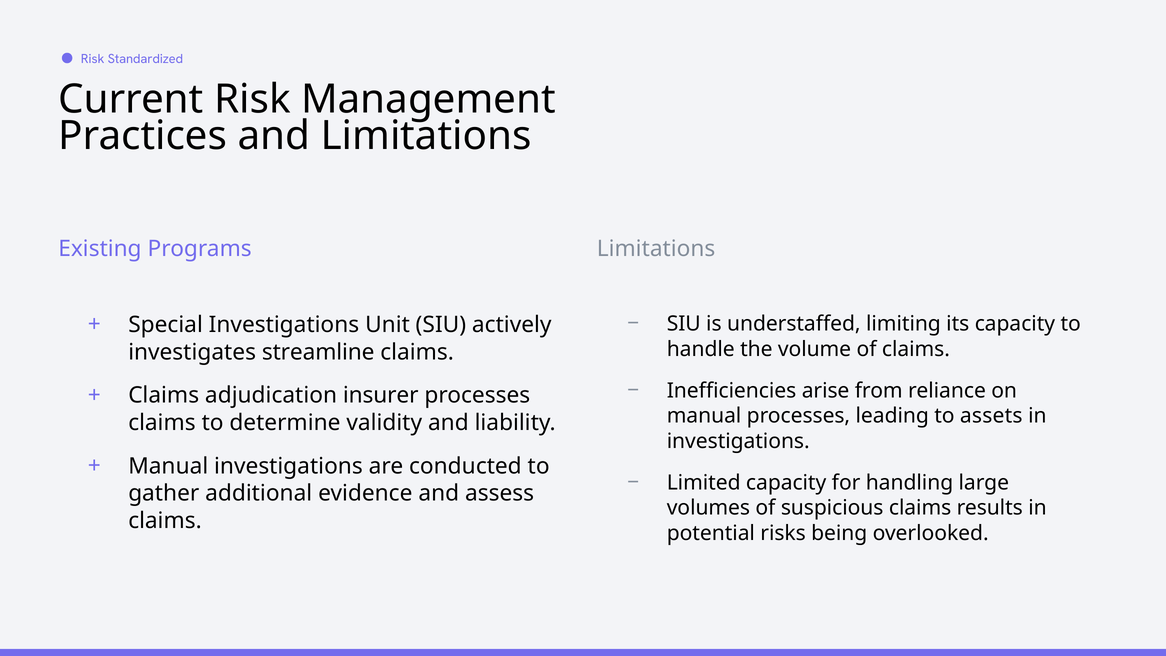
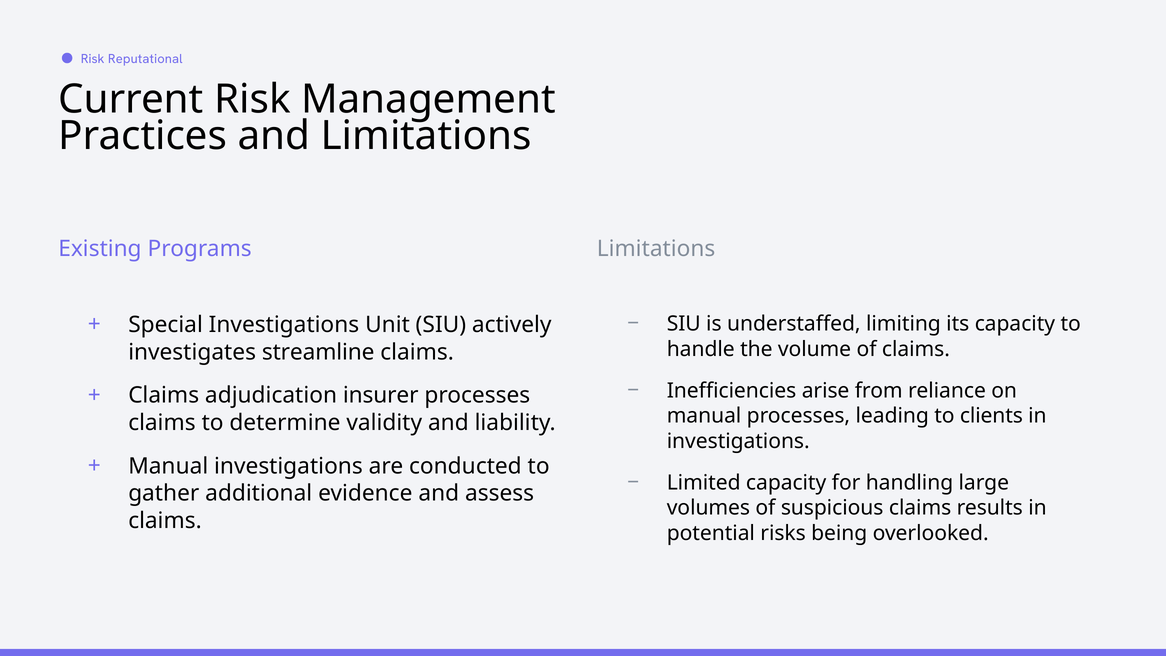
Standardized: Standardized -> Reputational
assets: assets -> clients
